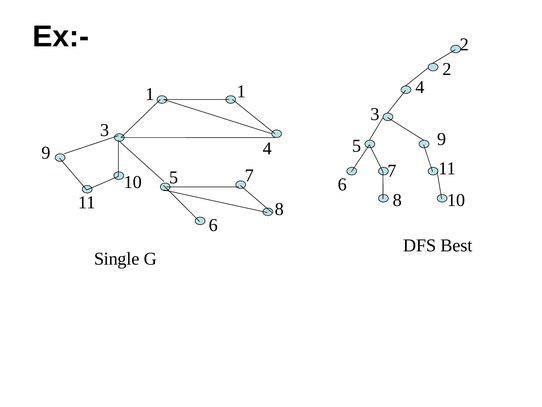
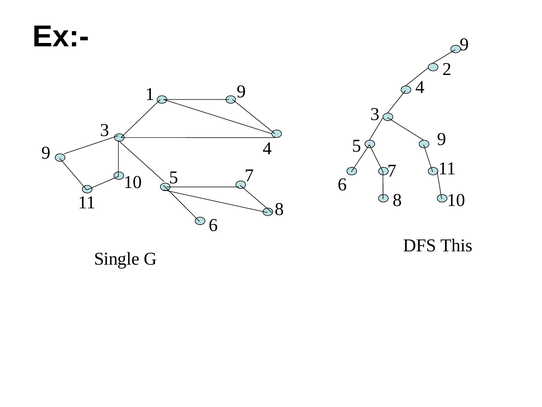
Ex:- 2: 2 -> 9
1 1: 1 -> 9
Best: Best -> This
